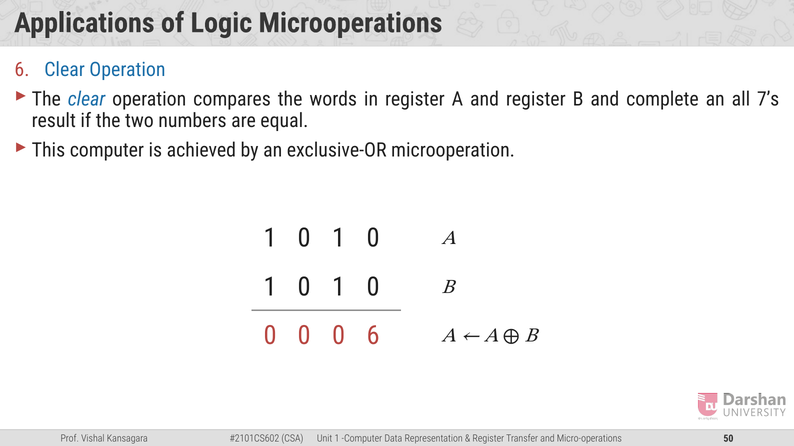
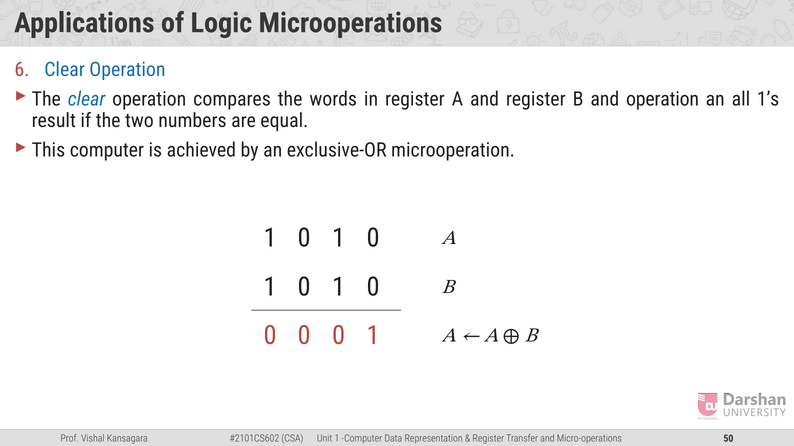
and complete: complete -> operation
7’s: 7’s -> 1’s
0 0 6: 6 -> 1
